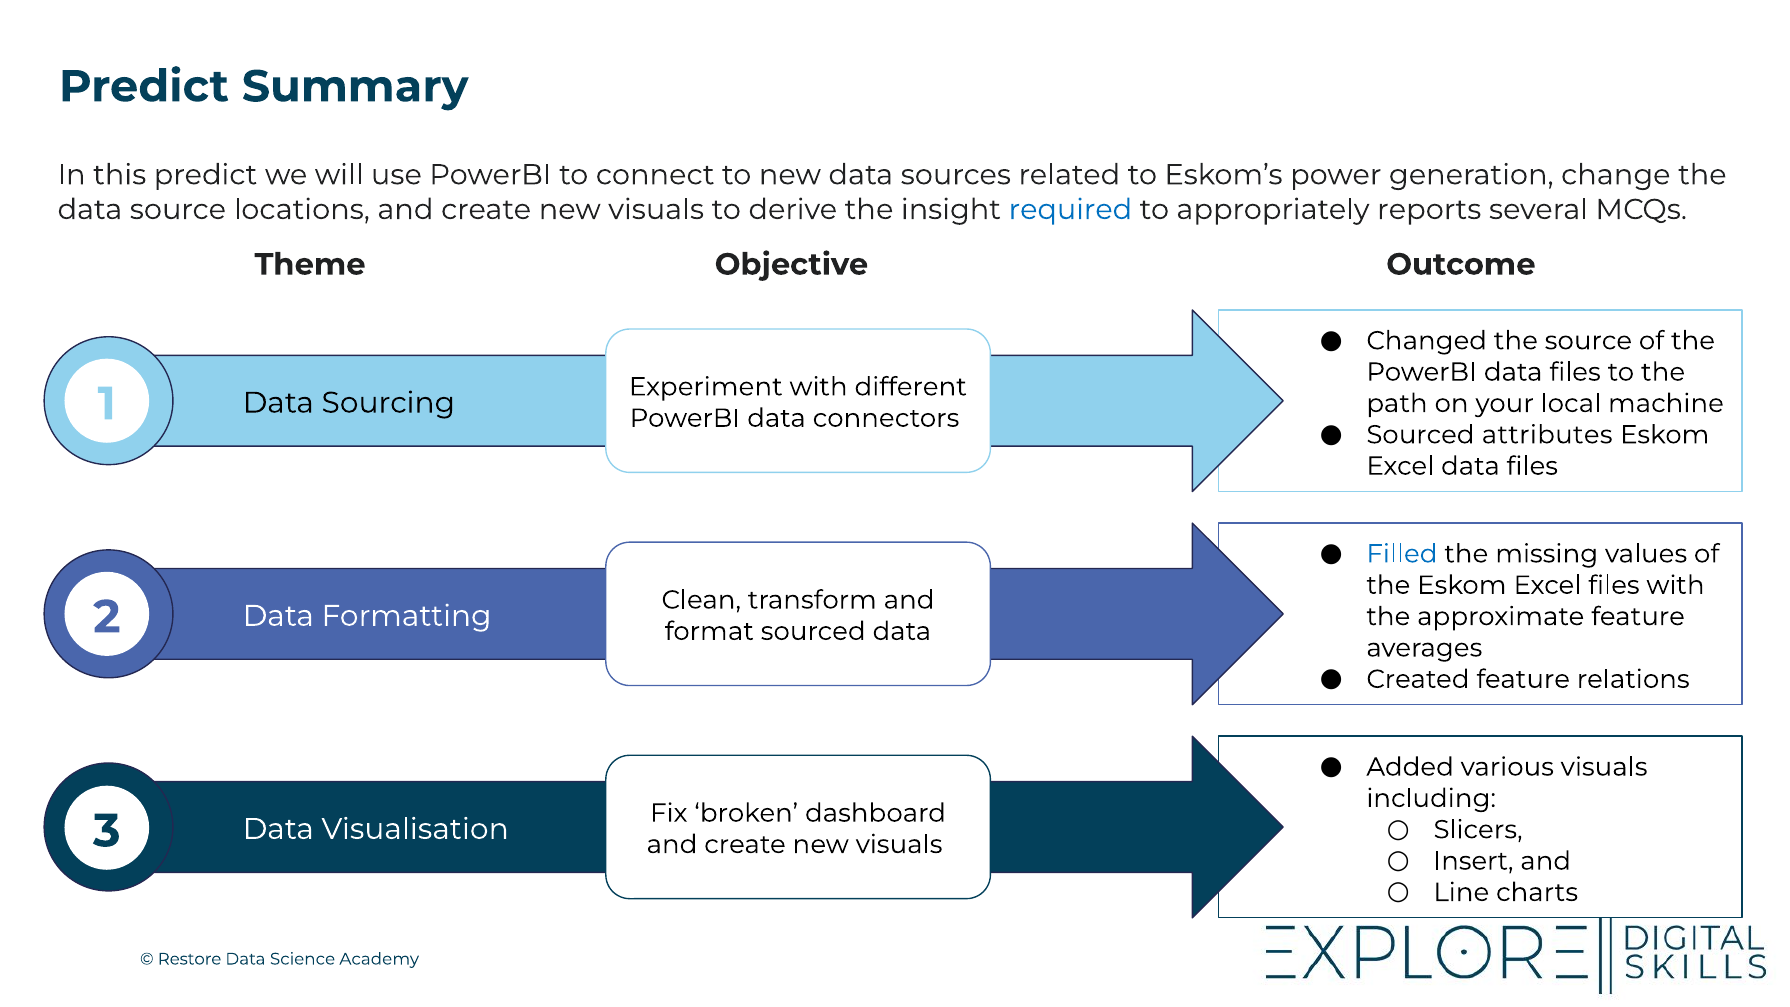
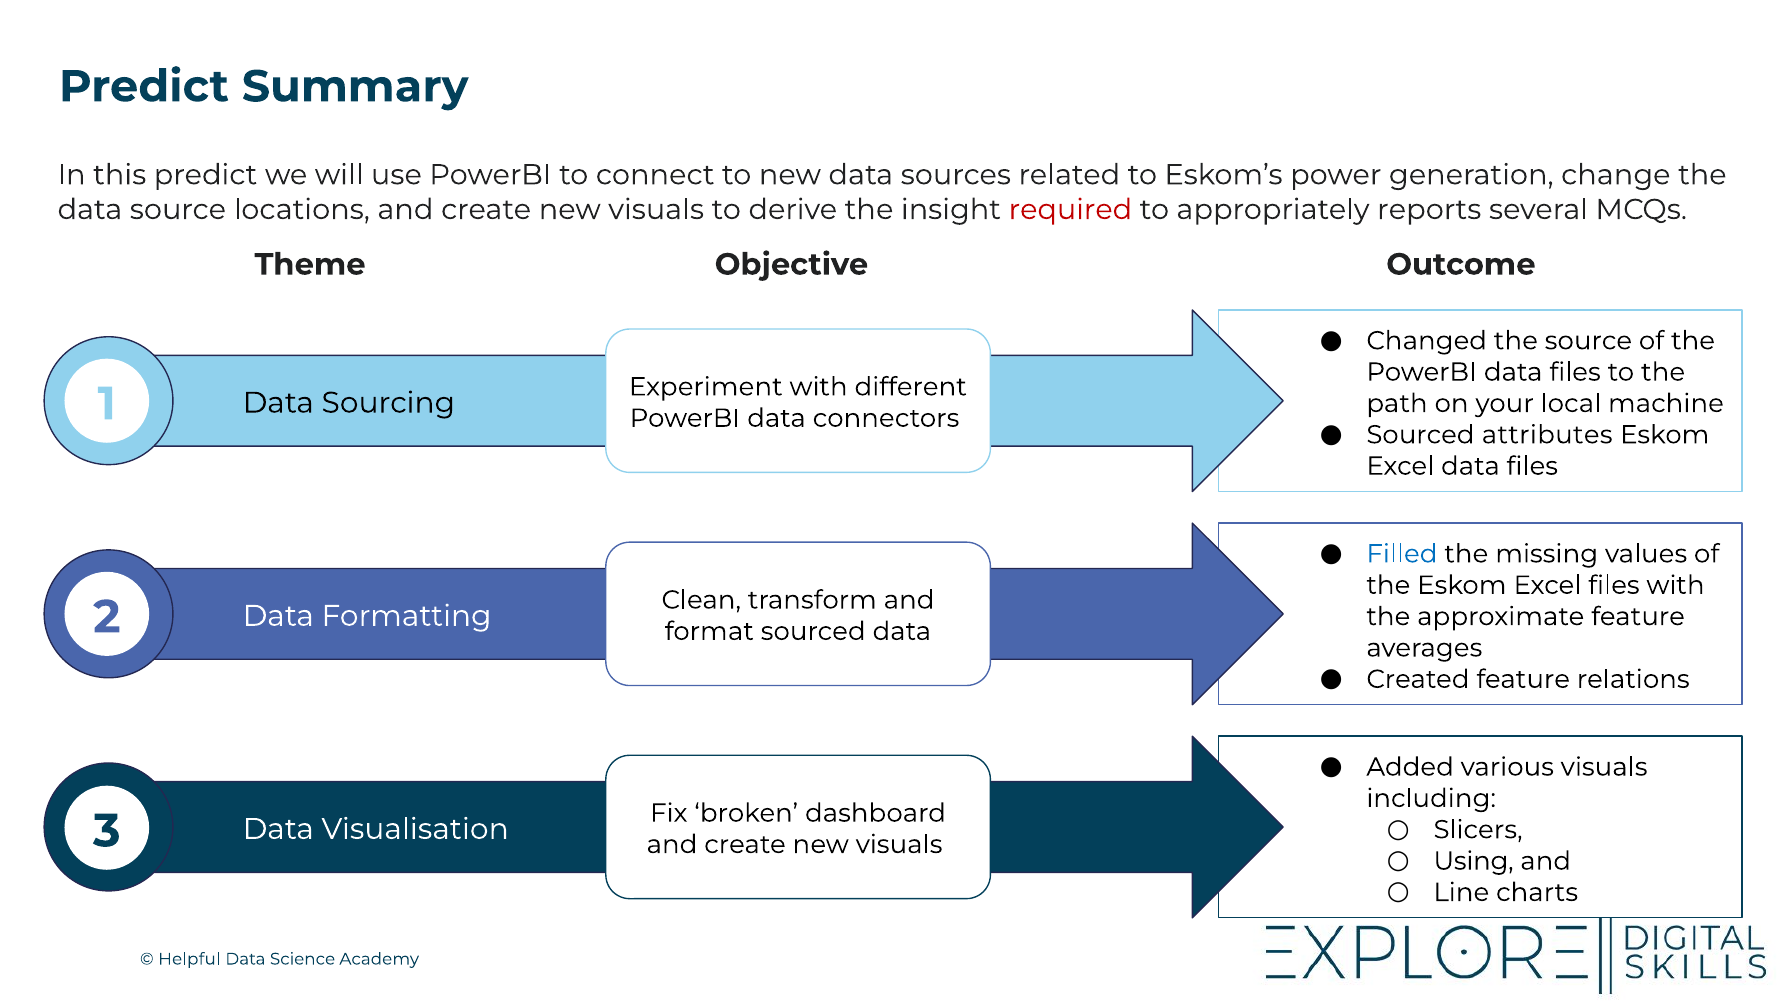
required colour: blue -> red
Insert: Insert -> Using
Restore: Restore -> Helpful
